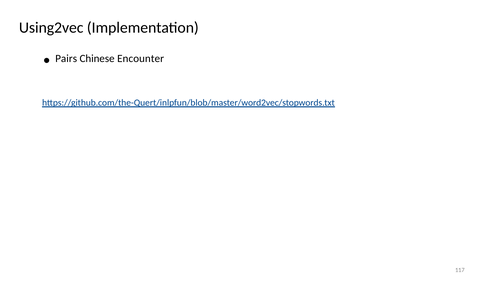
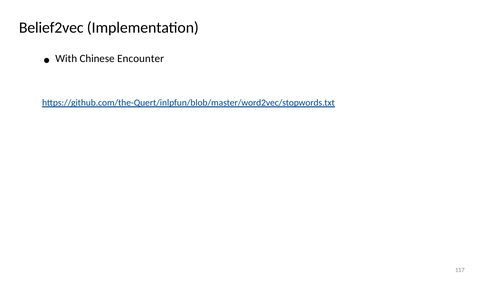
Using2vec: Using2vec -> Belief2vec
Pairs: Pairs -> With
